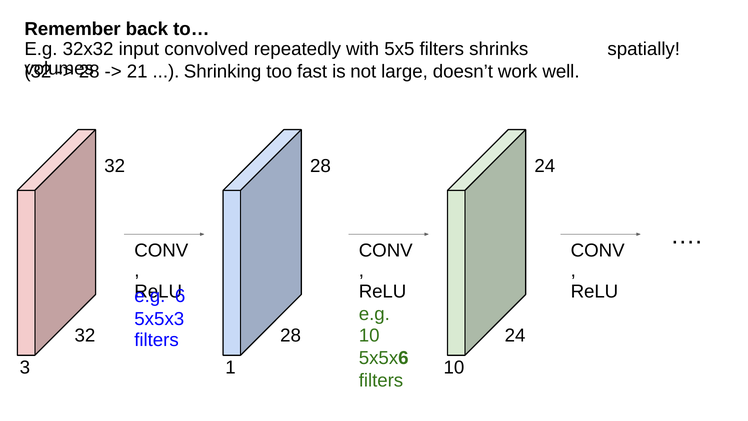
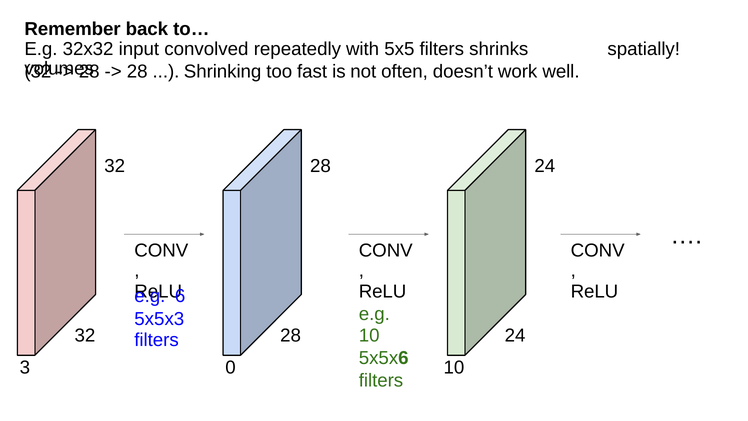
21 at (137, 72): 21 -> 28
large: large -> often
1: 1 -> 0
